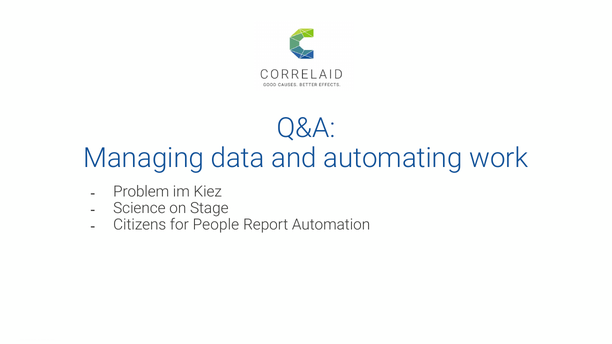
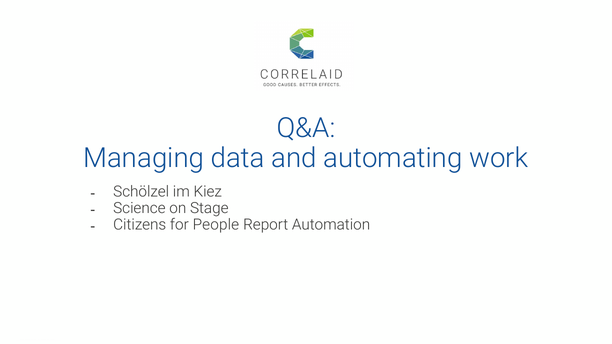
Problem: Problem -> Schölzel
